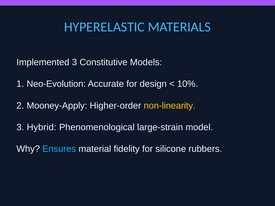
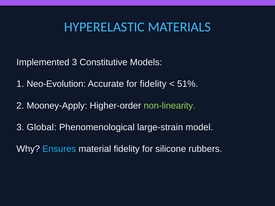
for design: design -> fidelity
10%: 10% -> 51%
non-linearity colour: yellow -> light green
Hybrid: Hybrid -> Global
